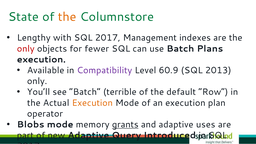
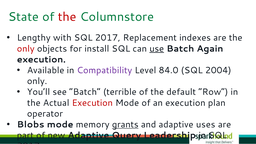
the at (67, 17) colour: orange -> red
Management: Management -> Replacement
fewer: fewer -> install
use underline: none -> present
Plans: Plans -> Again
60.9: 60.9 -> 84.0
2013: 2013 -> 2004
Execution at (92, 103) colour: orange -> red
Introduced: Introduced -> Leadership
